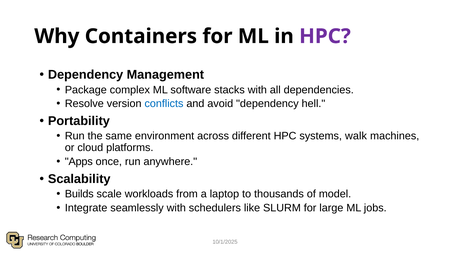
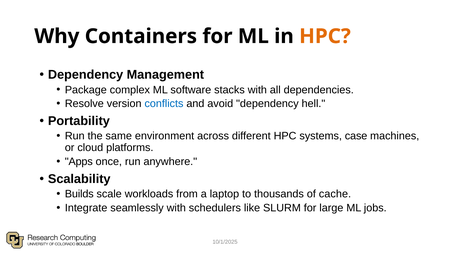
HPC at (325, 36) colour: purple -> orange
walk: walk -> case
model: model -> cache
